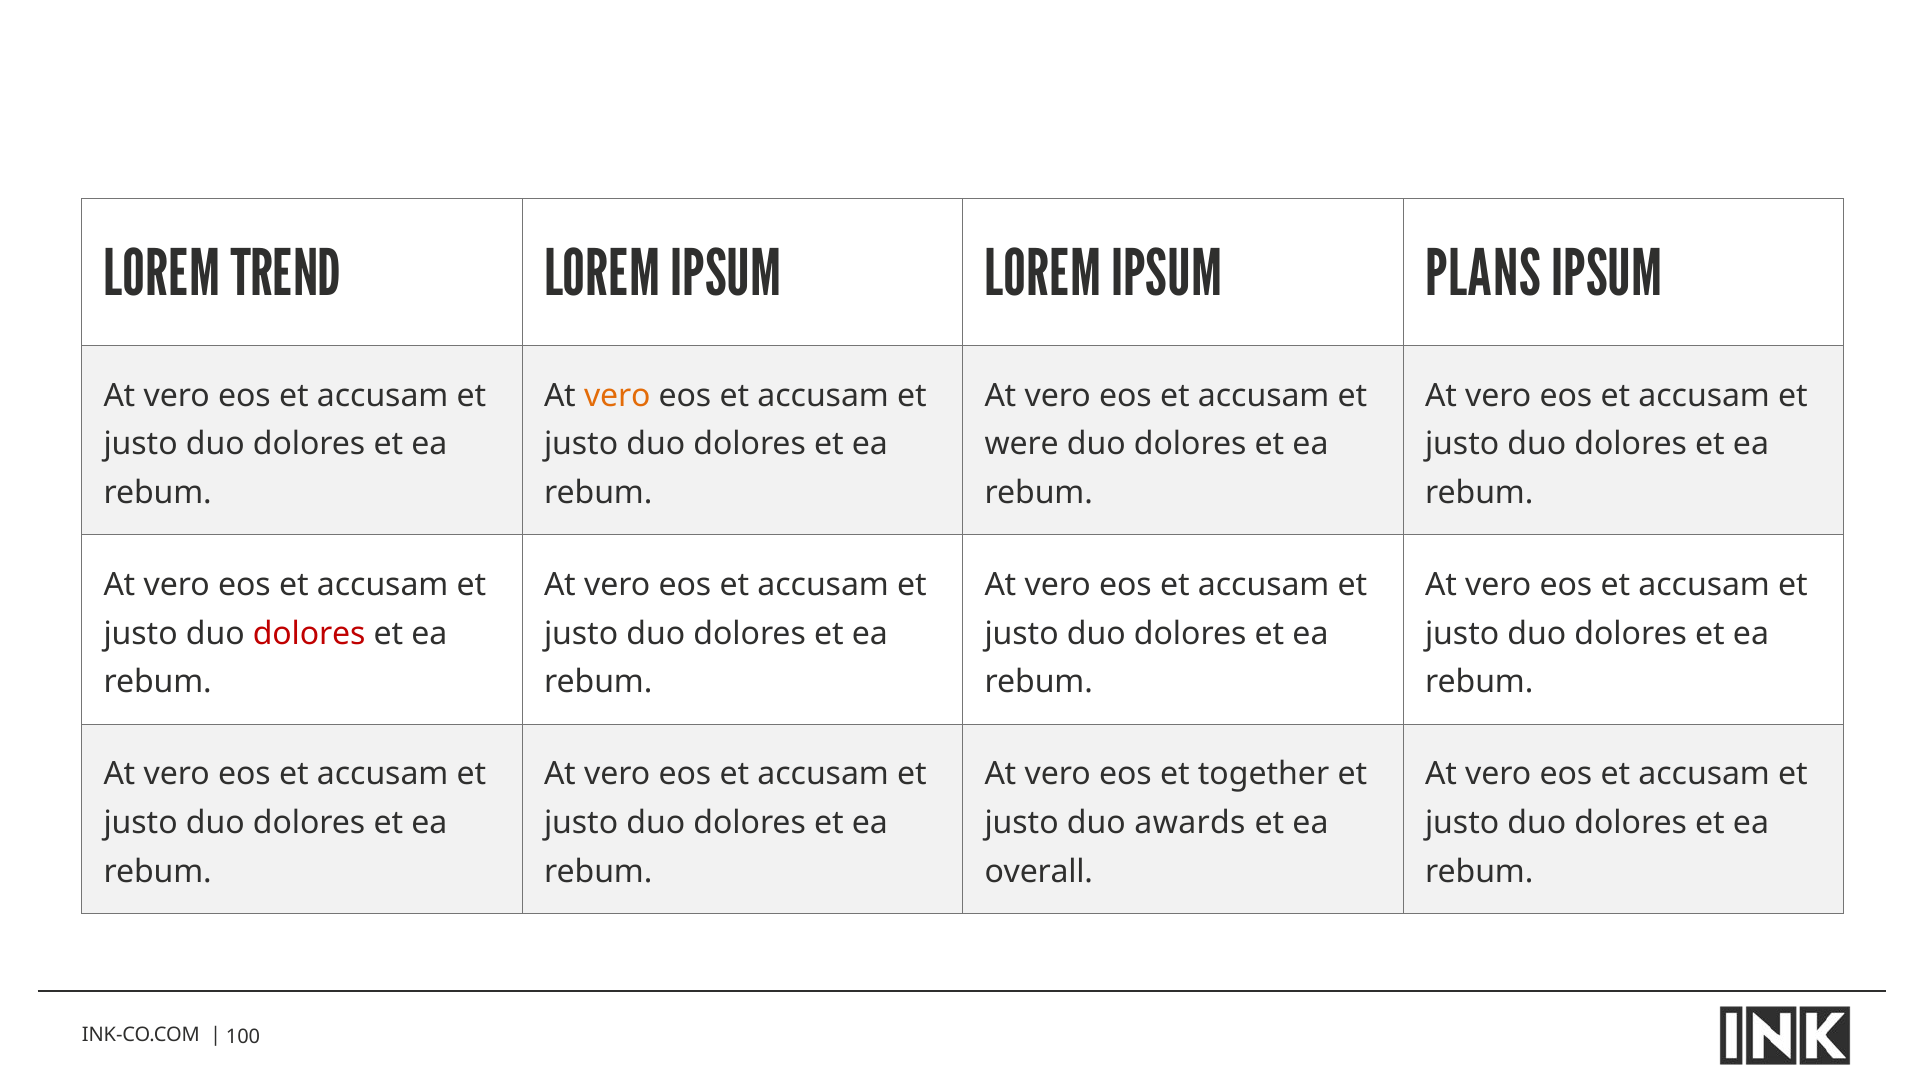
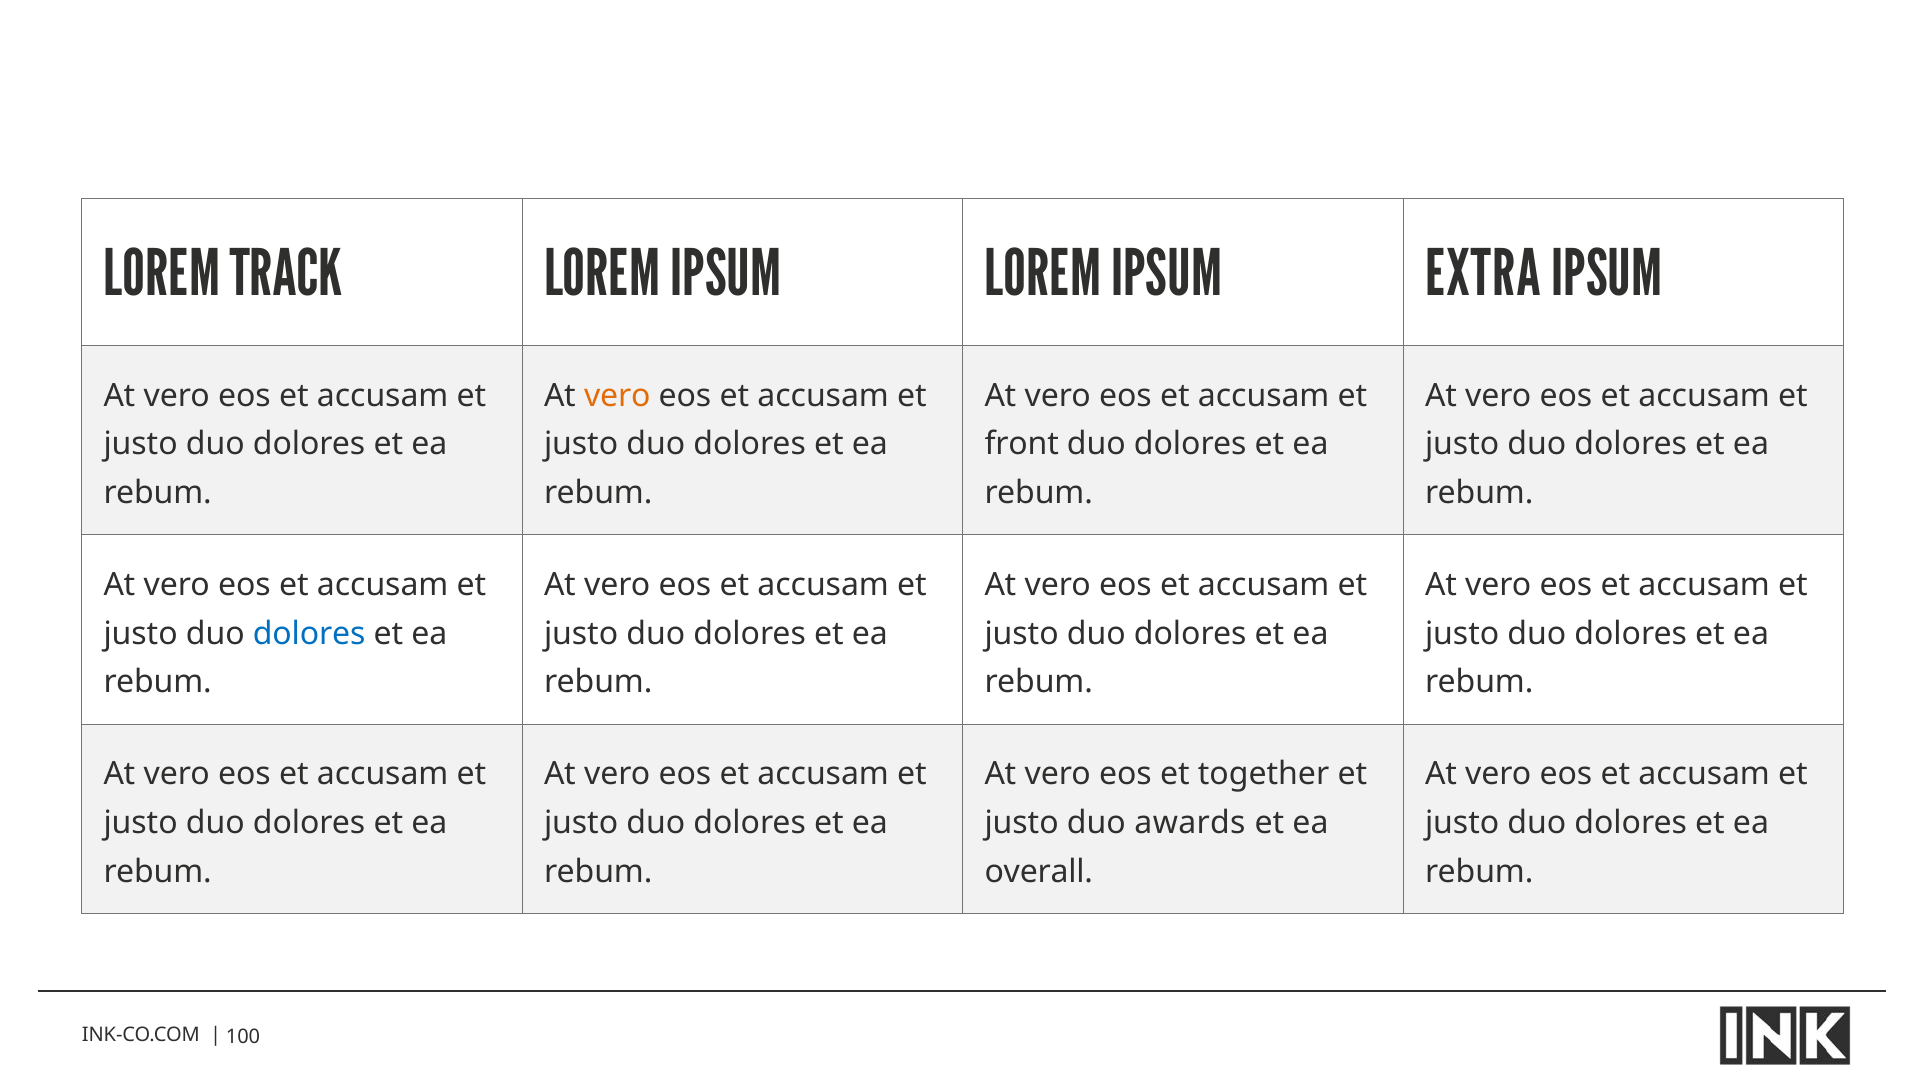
TREND: TREND -> TRACK
PLANS: PLANS -> EXTRA
were: were -> front
dolores at (309, 634) colour: red -> blue
